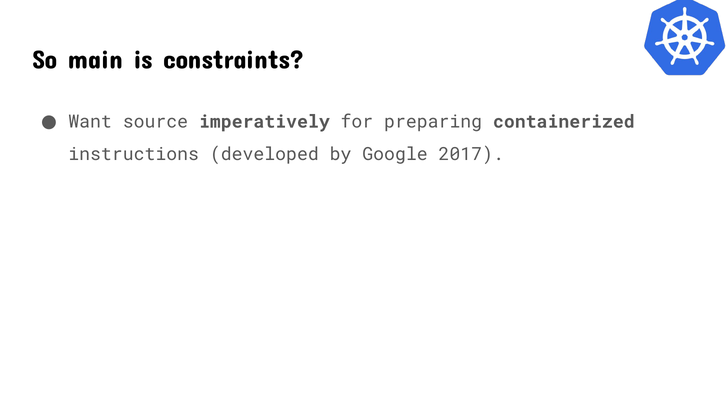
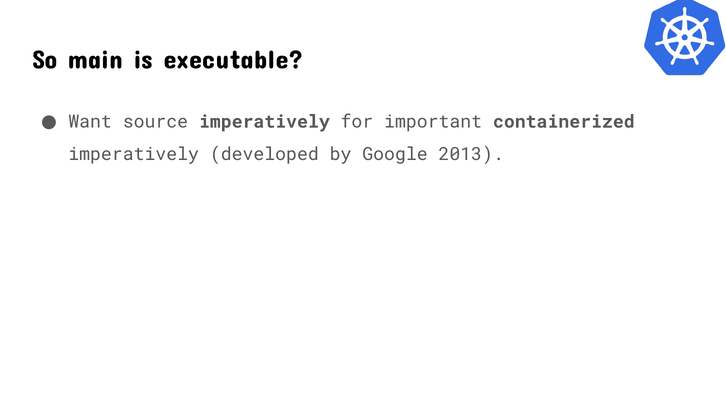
constraints: constraints -> executable
preparing: preparing -> important
instructions at (134, 154): instructions -> imperatively
2017: 2017 -> 2013
